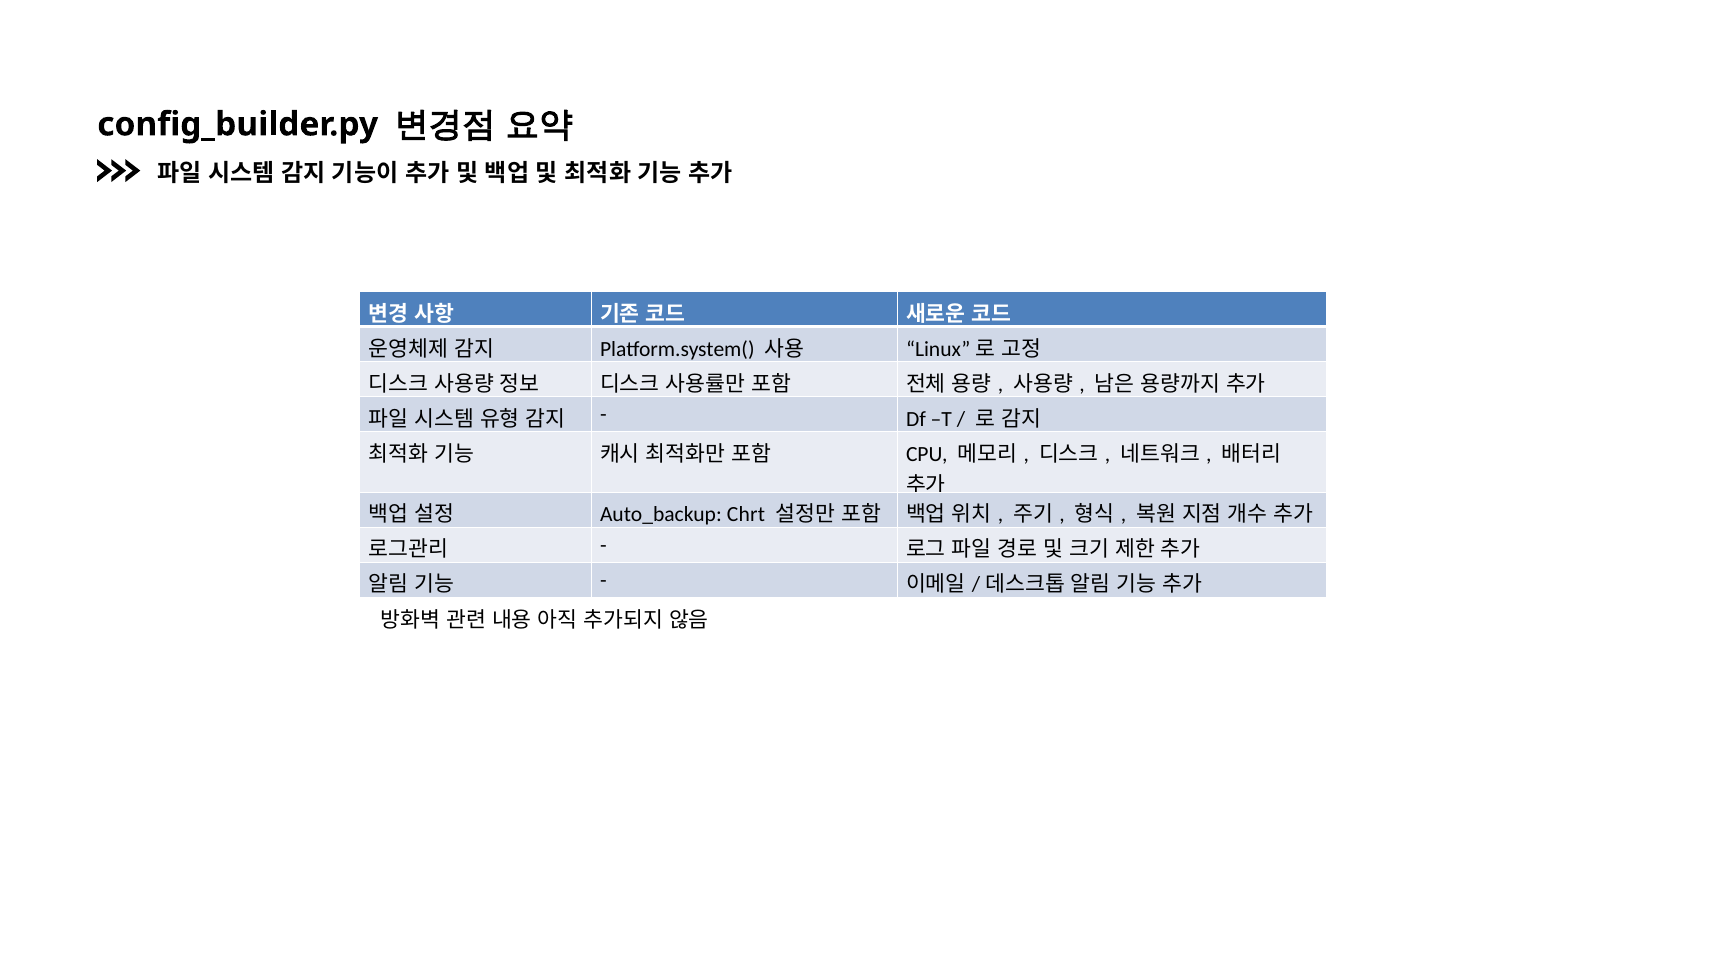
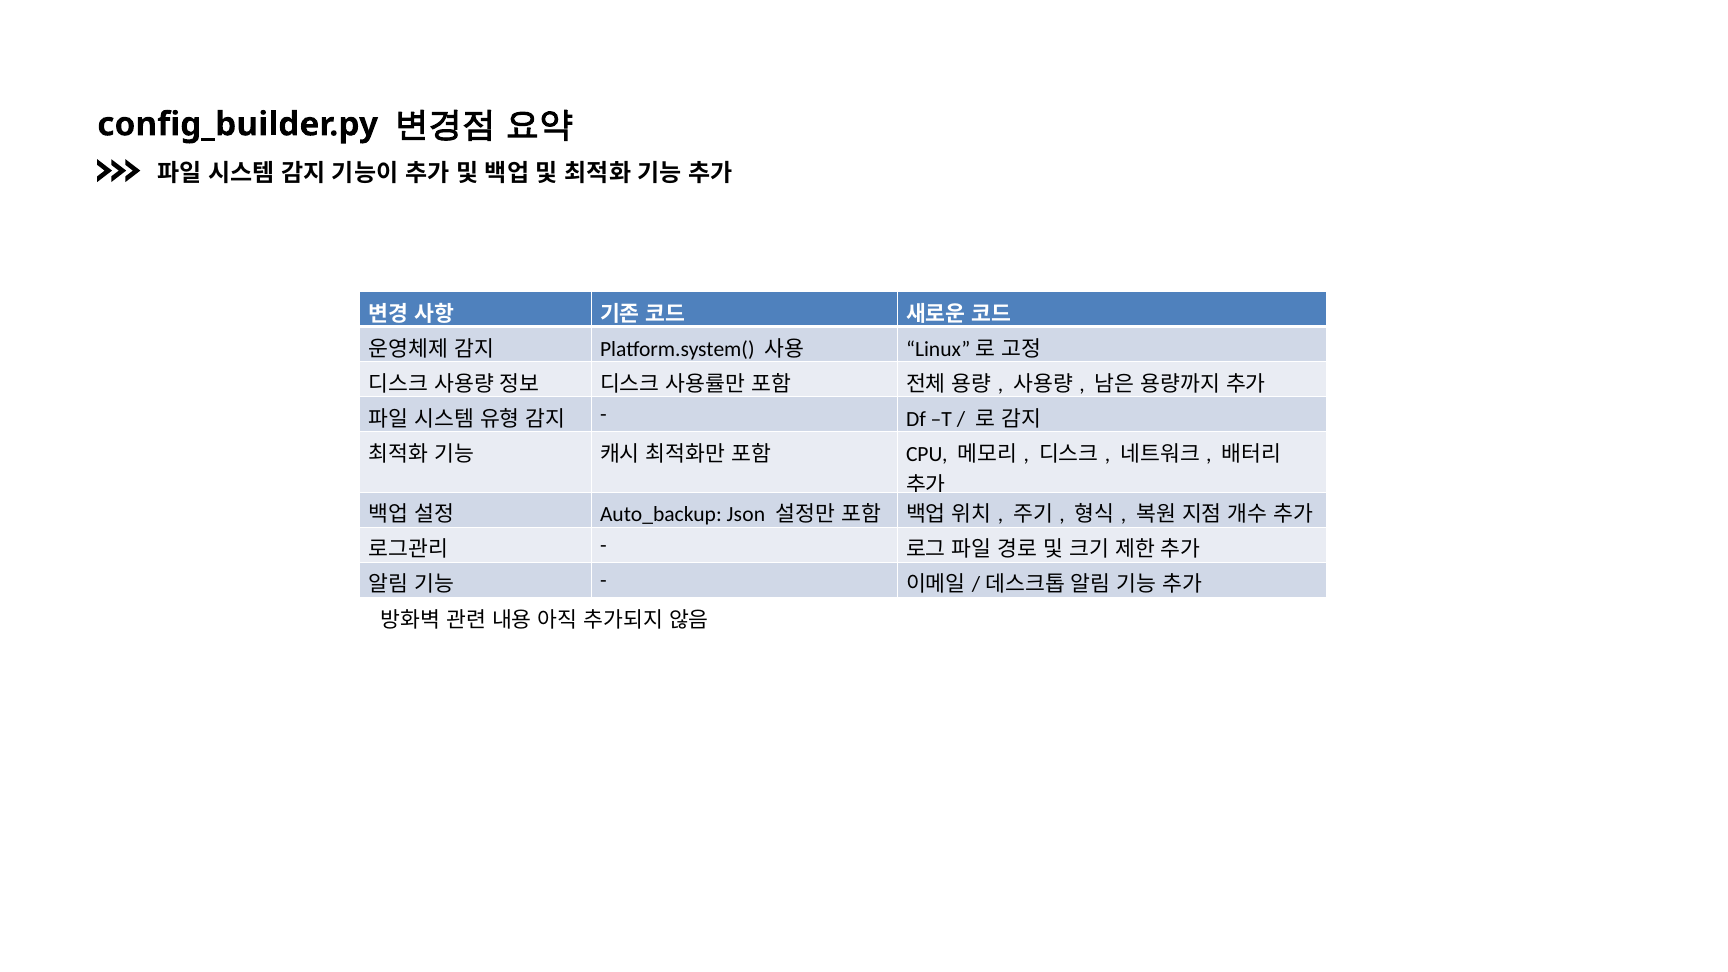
Chrt: Chrt -> Json
